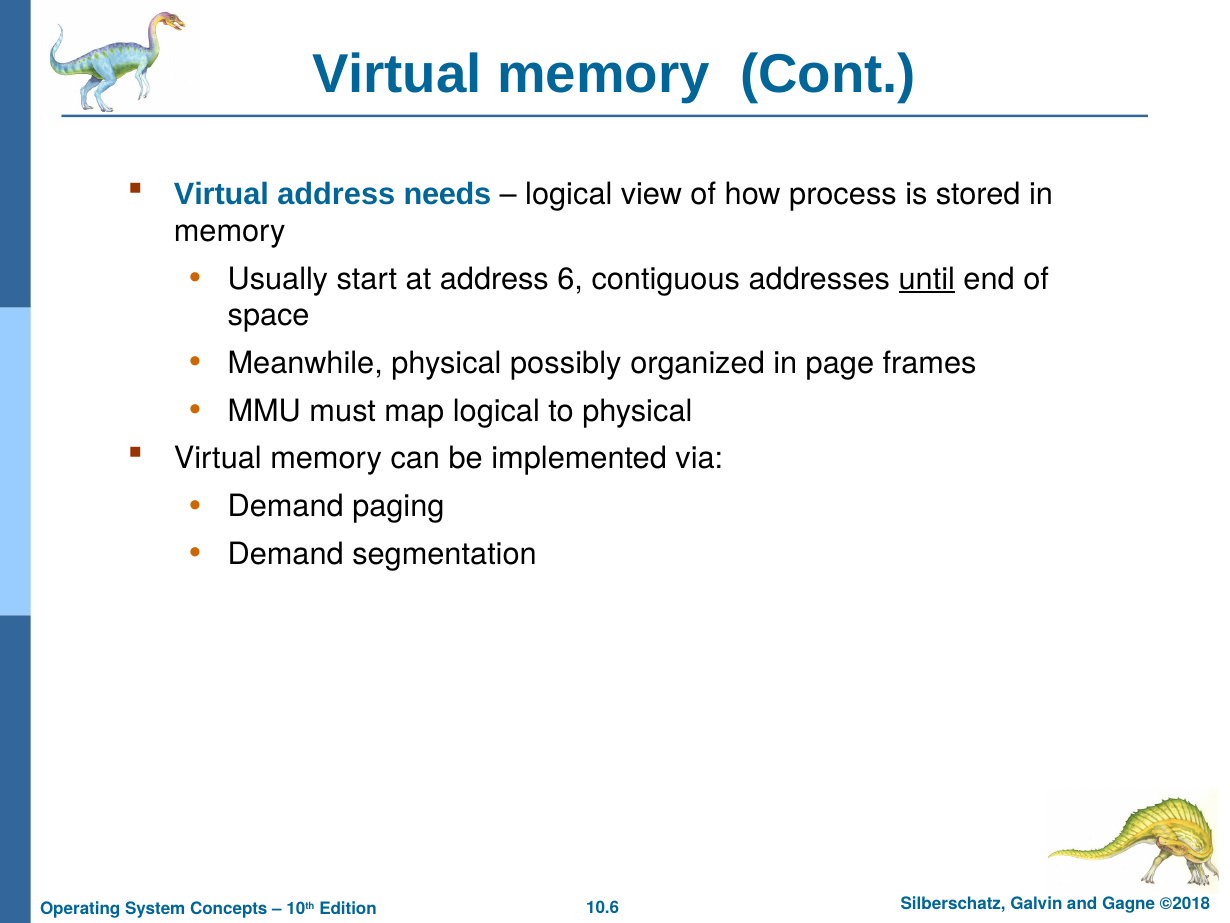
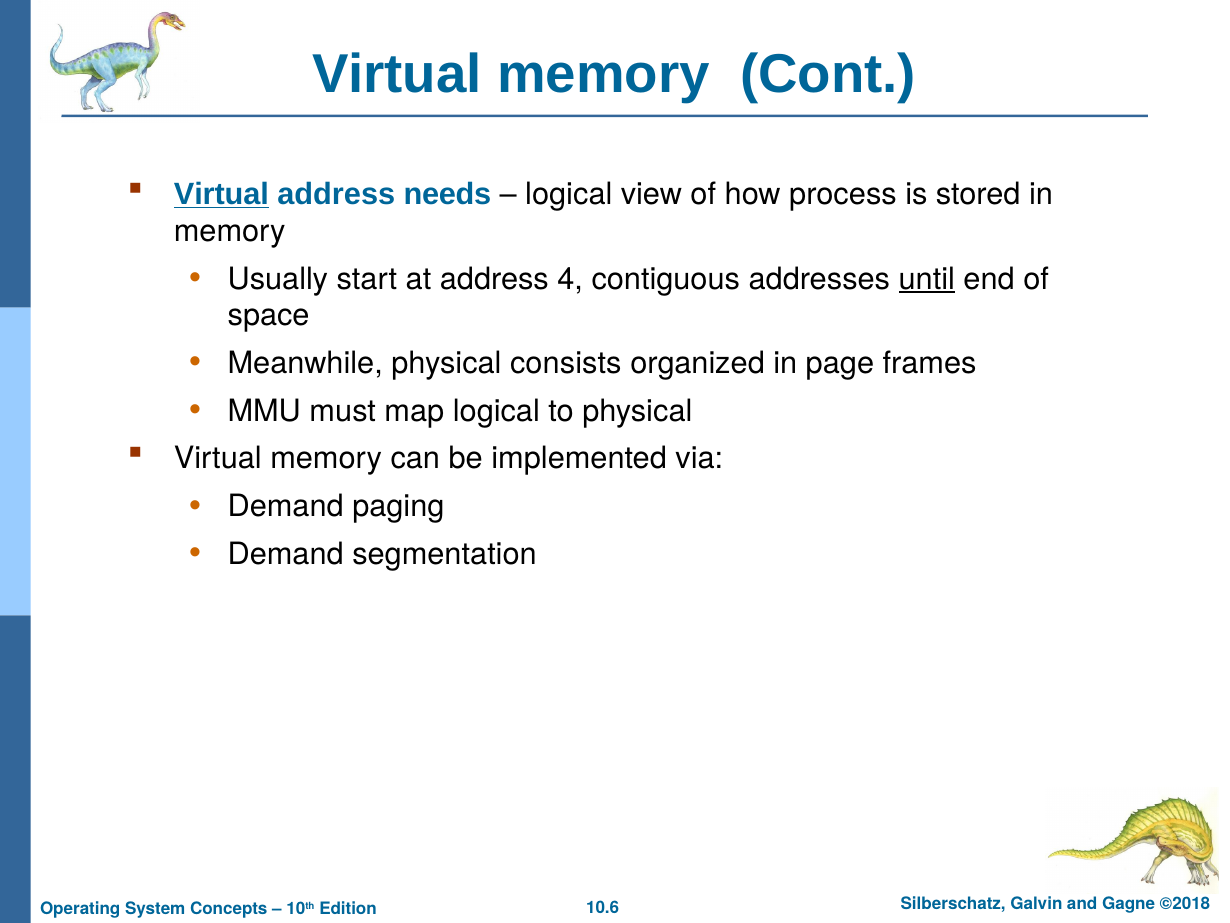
Virtual at (221, 194) underline: none -> present
6: 6 -> 4
possibly: possibly -> consists
